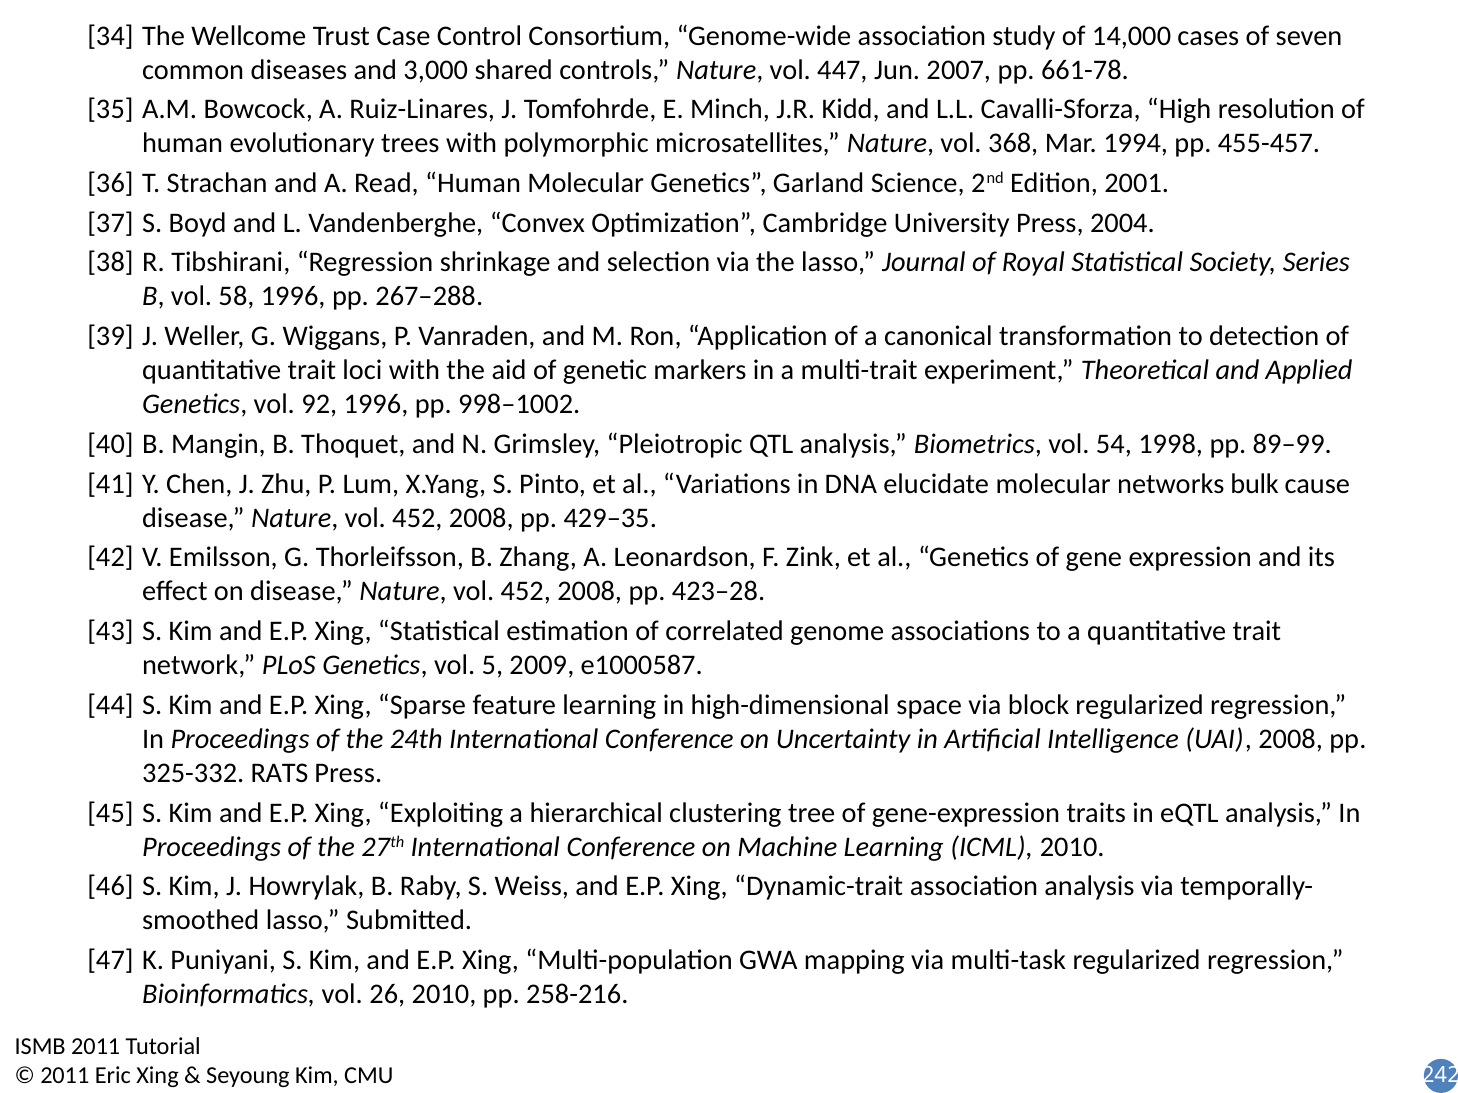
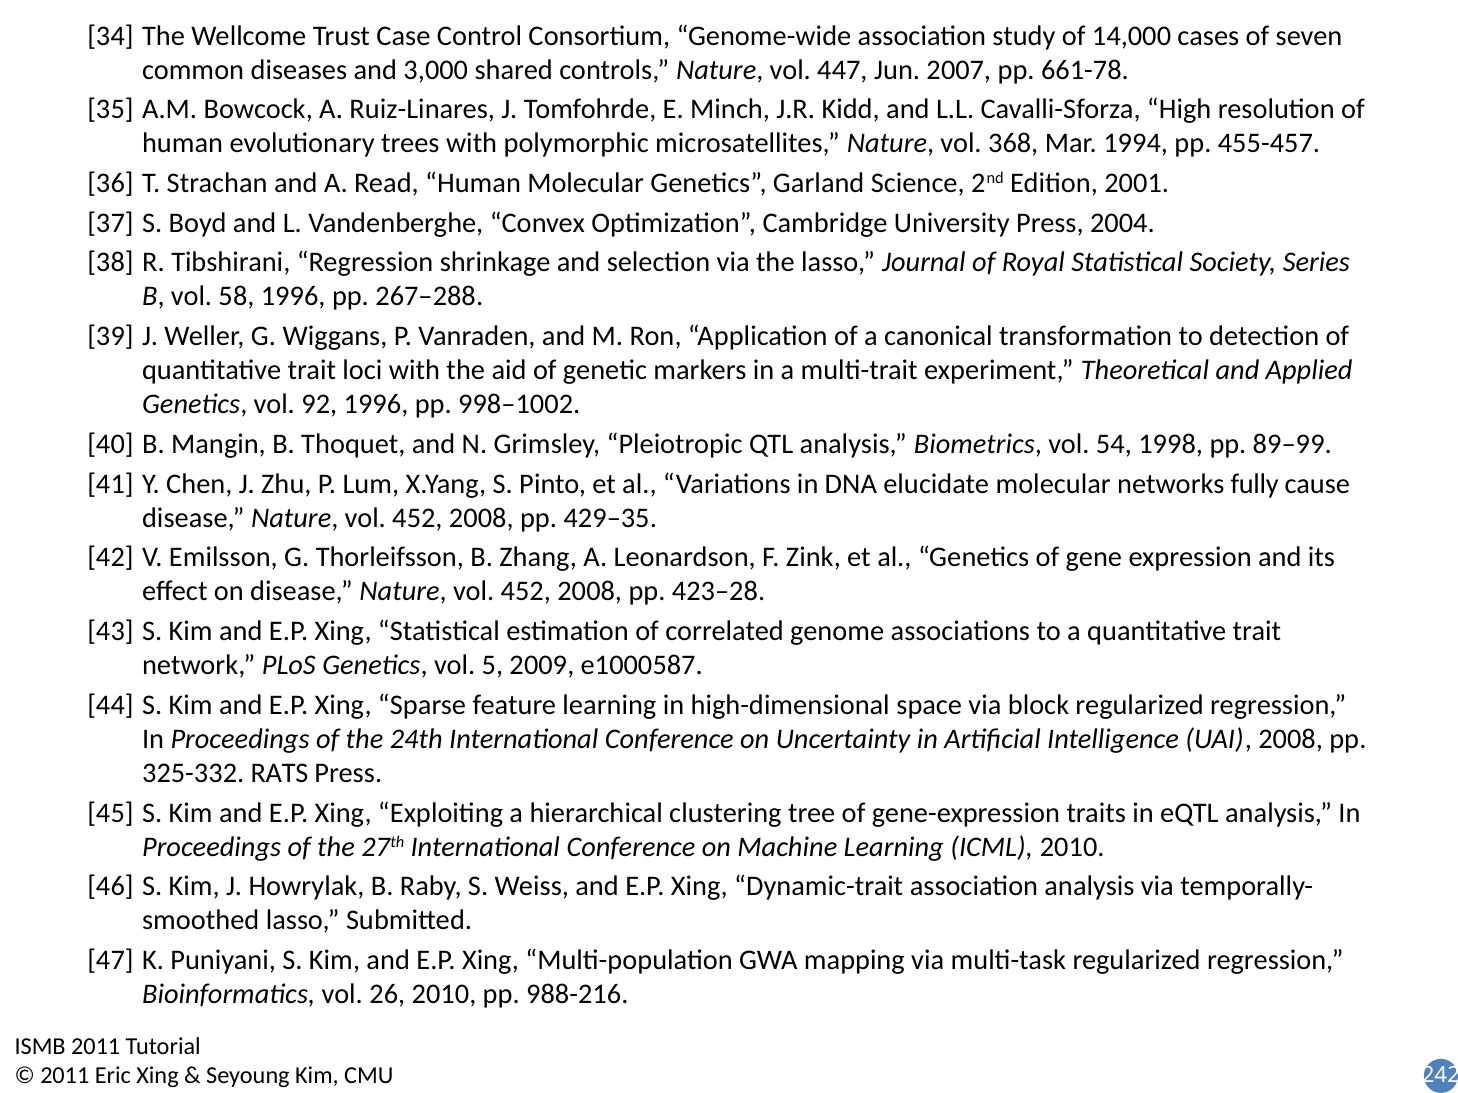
bulk: bulk -> fully
258-216: 258-216 -> 988-216
